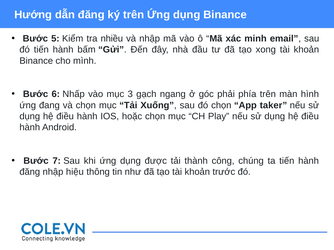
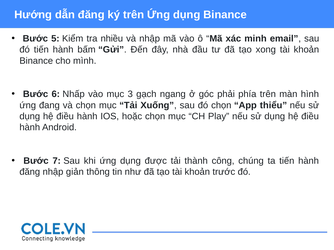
taker: taker -> thiểu
hiệu: hiệu -> giản
